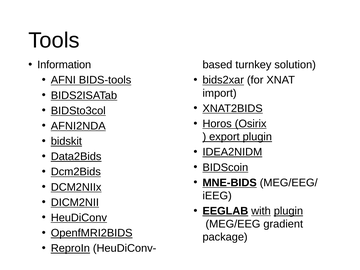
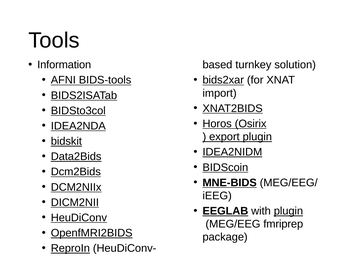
AFNI2NDA: AFNI2NDA -> IDEA2NDA
with underline: present -> none
gradient: gradient -> fmriprep
